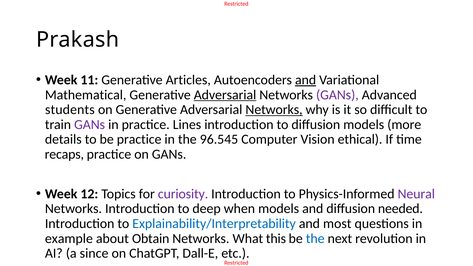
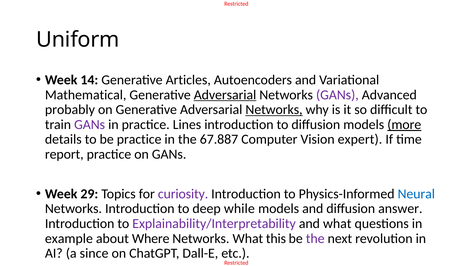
Prakash: Prakash -> Uniform
11: 11 -> 14
and at (306, 80) underline: present -> none
students: students -> probably
more underline: none -> present
96.545: 96.545 -> 67.887
ethical: ethical -> expert
recaps: recaps -> report
12: 12 -> 29
Neural colour: purple -> blue
when: when -> while
needed: needed -> answer
Explainability/Interpretability colour: blue -> purple
and most: most -> what
Obtain: Obtain -> Where
the at (315, 239) colour: blue -> purple
